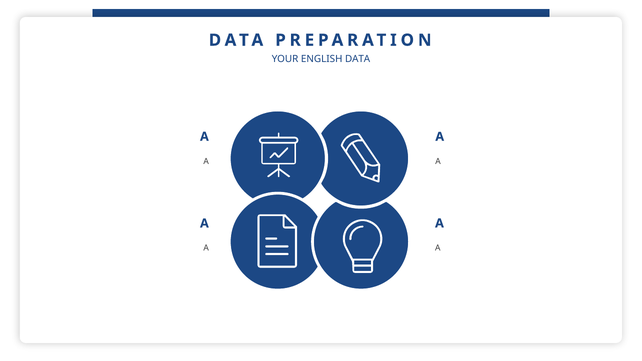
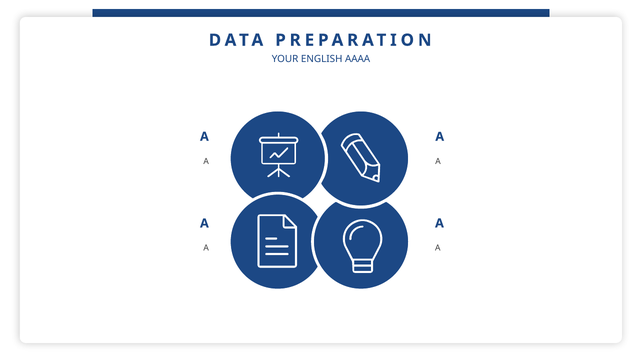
ENGLISH DATA: DATA -> AAAA
